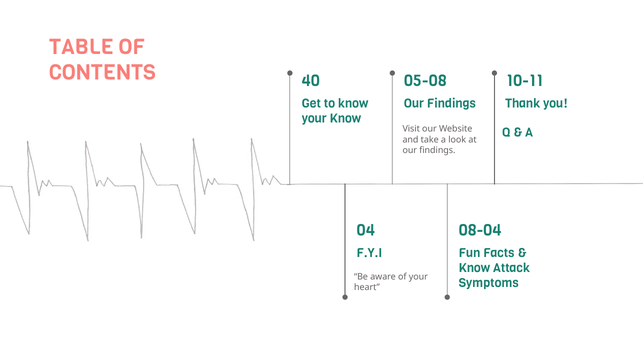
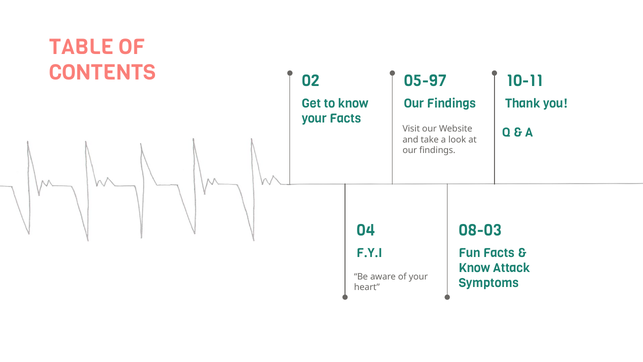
40: 40 -> 02
05-08: 05-08 -> 05-97
your Know: Know -> Facts
08-04: 08-04 -> 08-03
